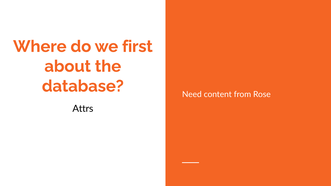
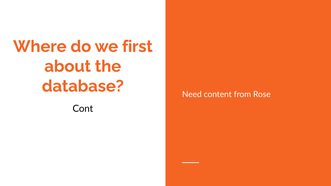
Attrs: Attrs -> Cont
